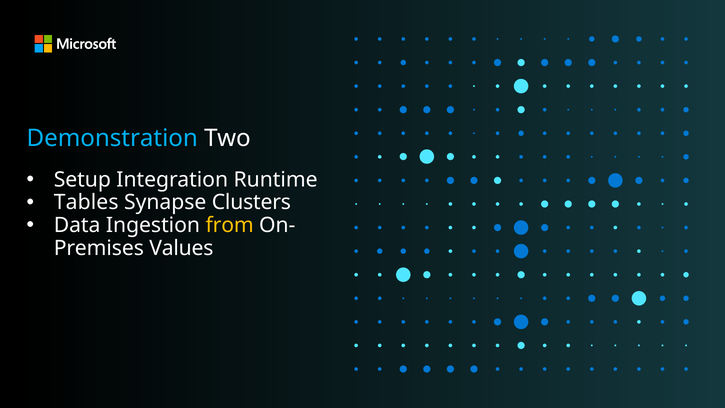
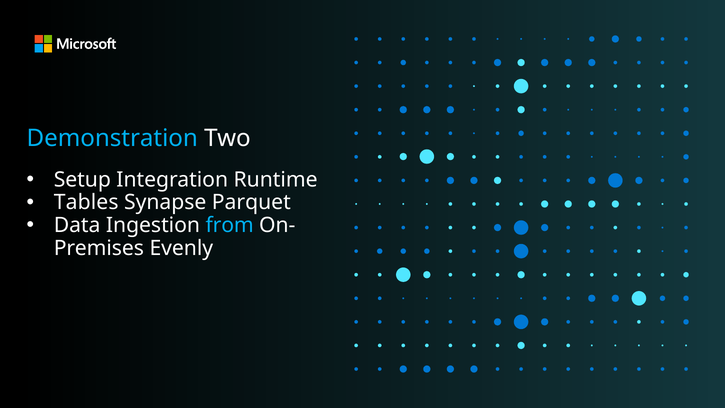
Clusters: Clusters -> Parquet
from colour: yellow -> light blue
Values: Values -> Evenly
